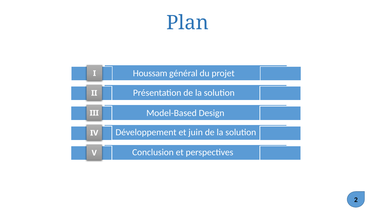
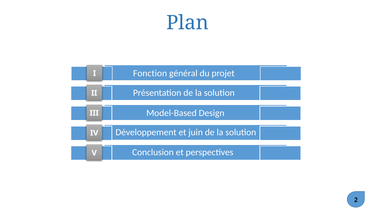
Houssam: Houssam -> Fonction
